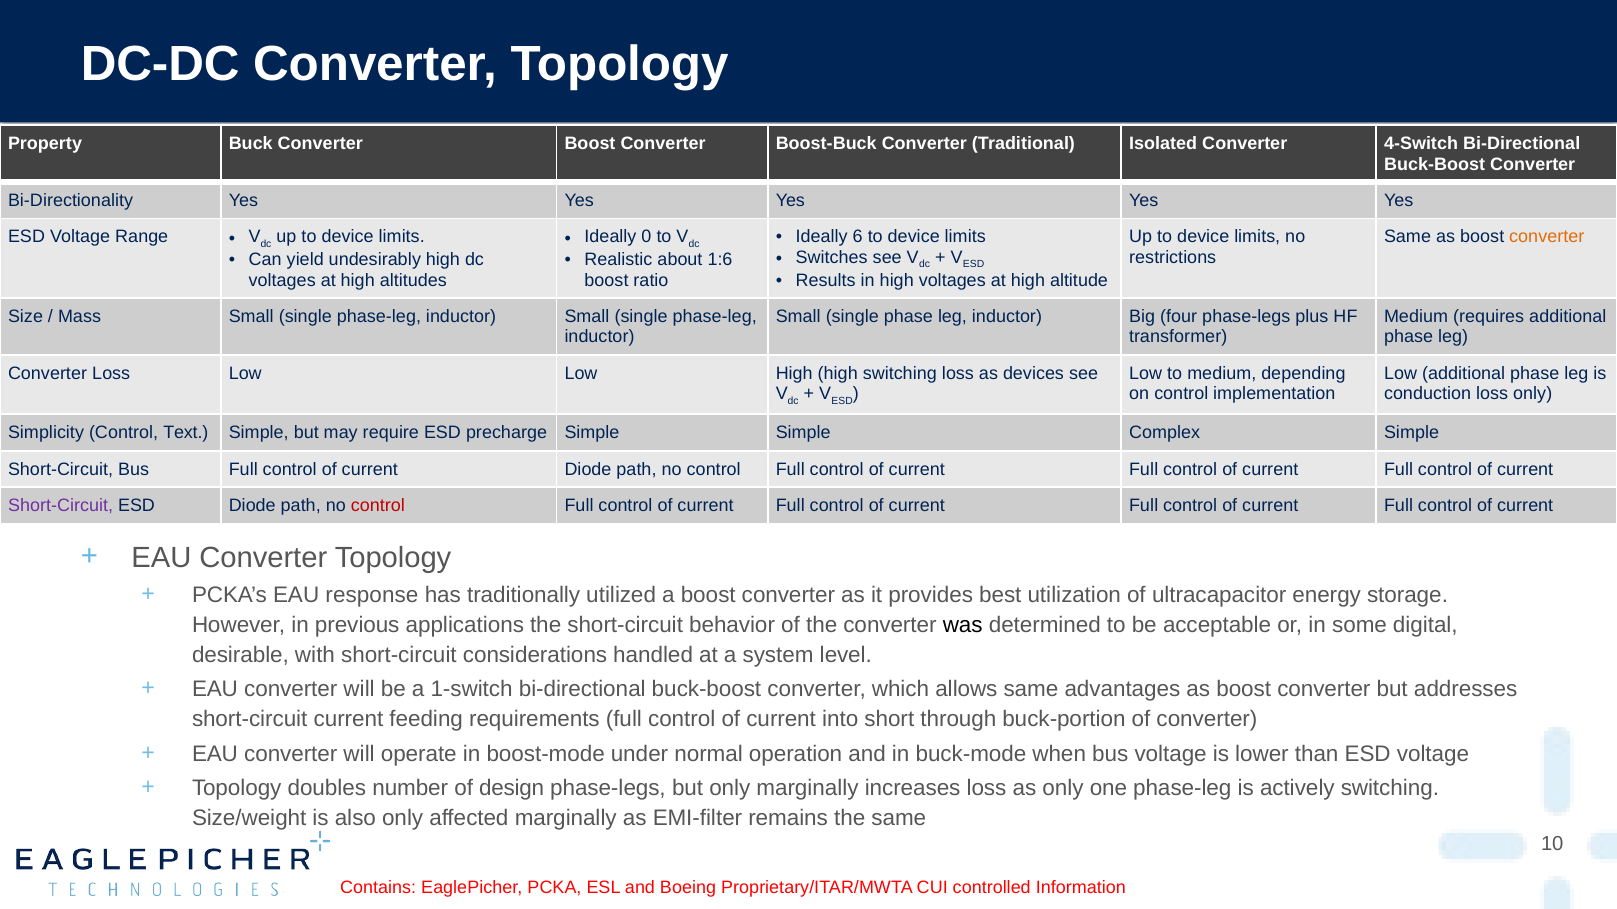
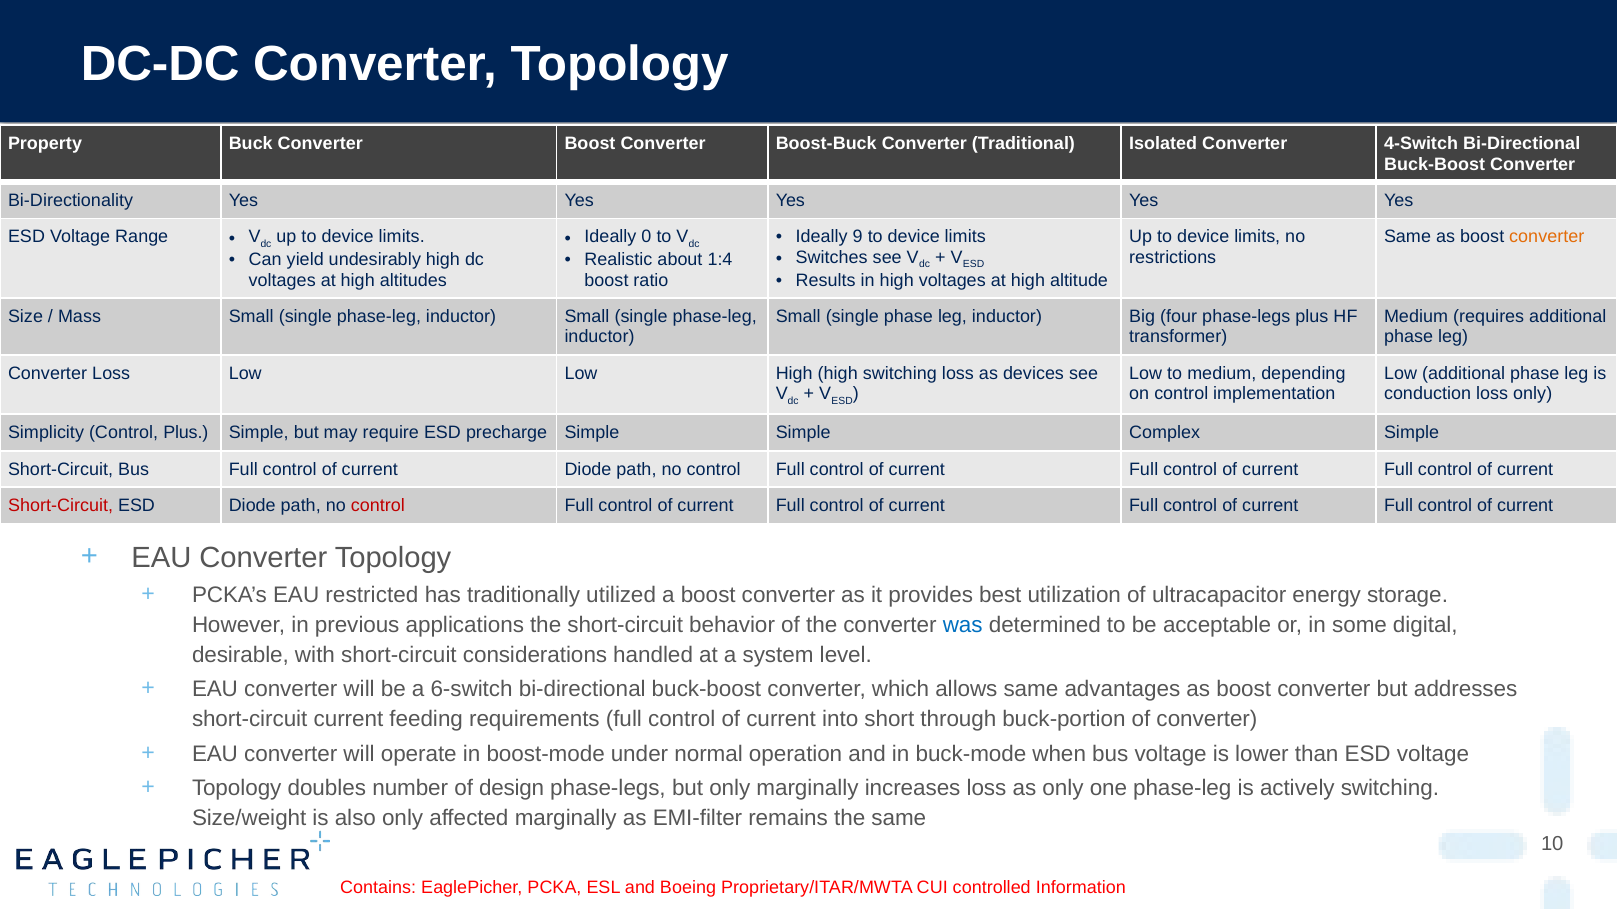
6: 6 -> 9
1:6: 1:6 -> 1:4
Control Text: Text -> Plus
Short-Circuit at (61, 506) colour: purple -> red
response: response -> restricted
was colour: black -> blue
1-switch: 1-switch -> 6-switch
